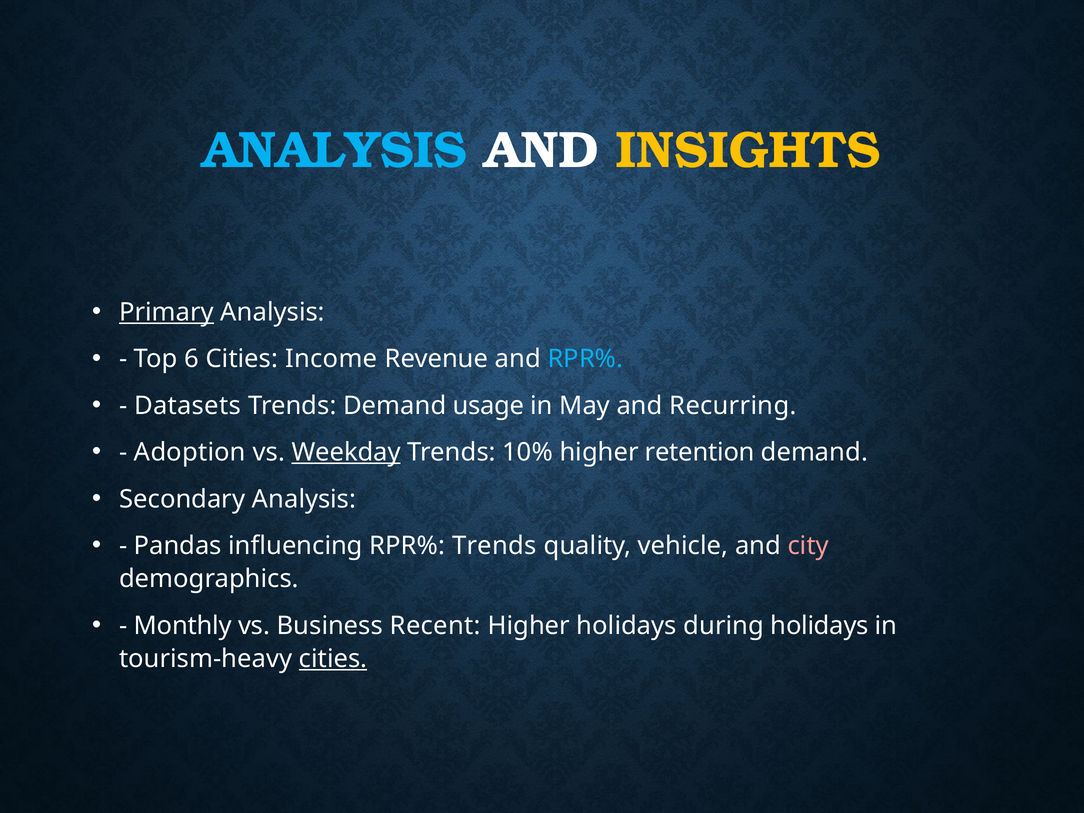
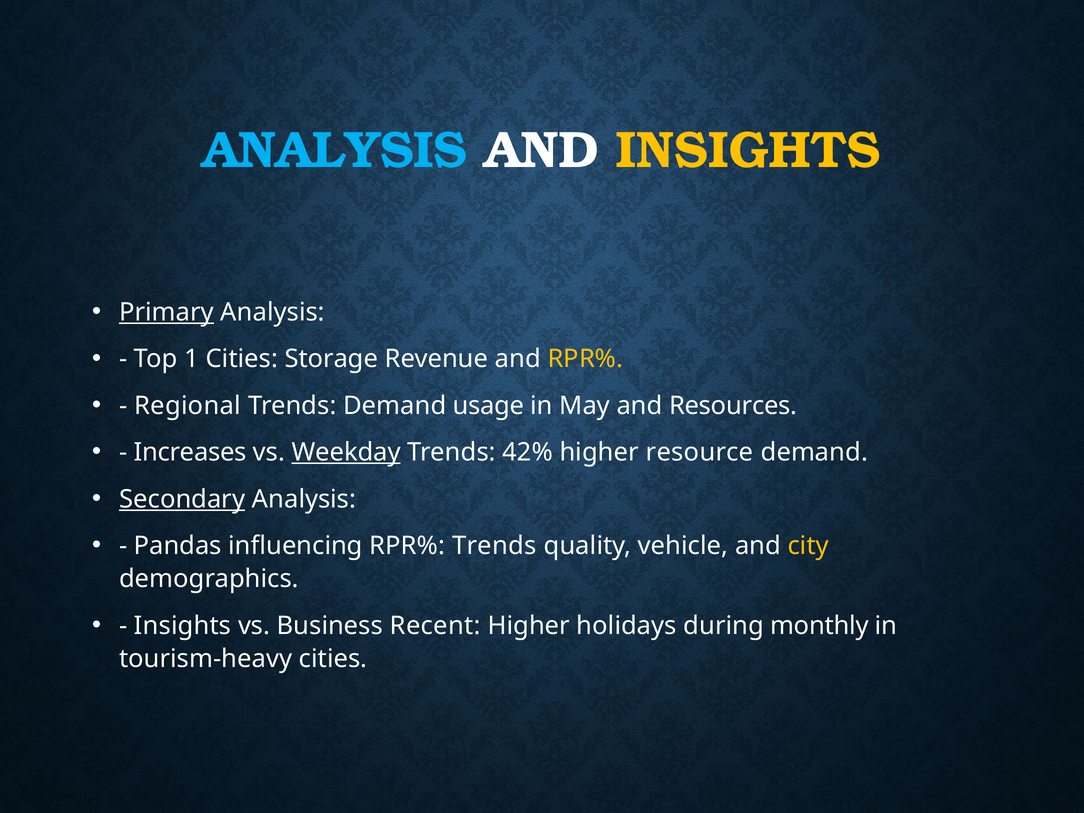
6: 6 -> 1
Income: Income -> Storage
RPR% at (585, 359) colour: light blue -> yellow
Datasets: Datasets -> Regional
Recurring: Recurring -> Resources
Adoption: Adoption -> Increases
10%: 10% -> 42%
retention: retention -> resource
Secondary underline: none -> present
city colour: pink -> yellow
Monthly at (183, 626): Monthly -> Insights
during holidays: holidays -> monthly
cities at (333, 659) underline: present -> none
